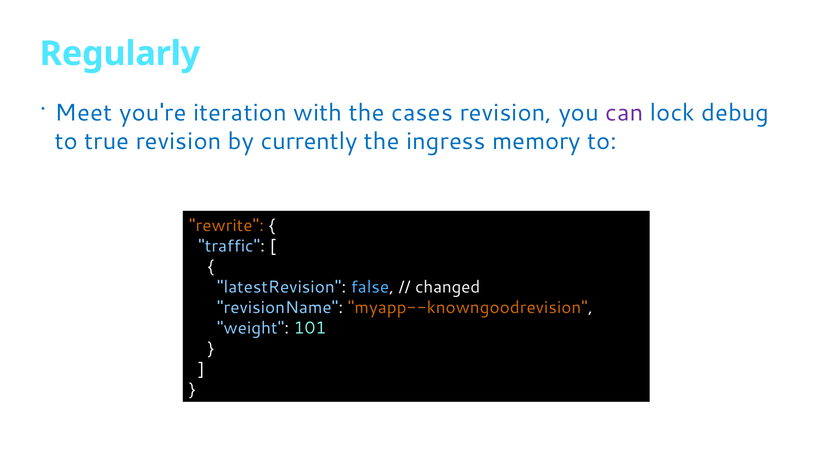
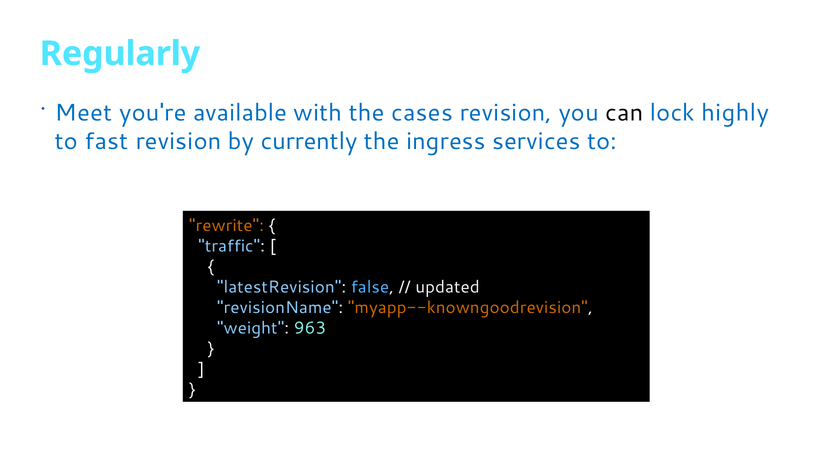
iteration: iteration -> available
can colour: purple -> black
debug: debug -> highly
true: true -> fast
memory: memory -> services
changed: changed -> updated
101: 101 -> 963
